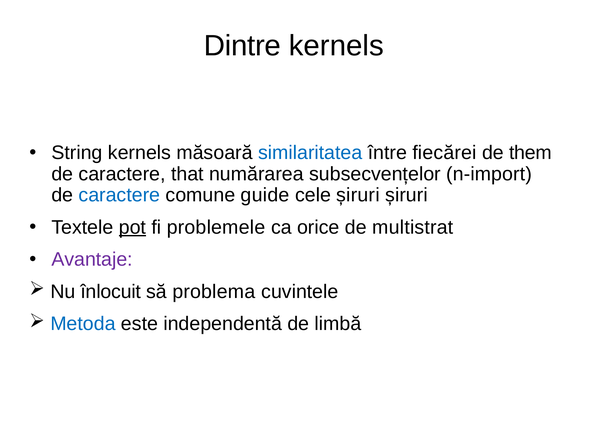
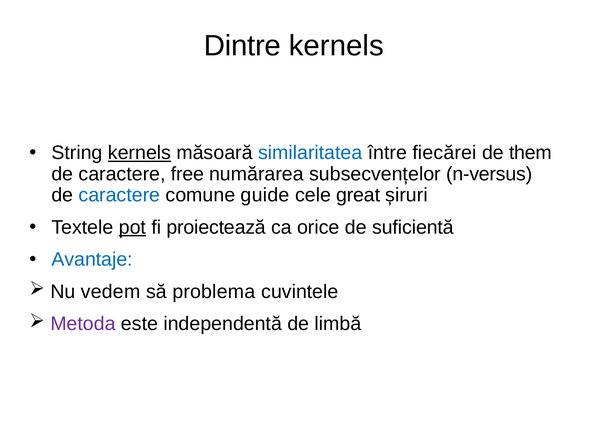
kernels at (139, 153) underline: none -> present
that: that -> free
n-import: n-import -> n-versus
cele șiruri: șiruri -> great
problemele: problemele -> proiectează
multistrat: multistrat -> suficientă
Avantaje colour: purple -> blue
înlocuit: înlocuit -> vedem
Metoda colour: blue -> purple
